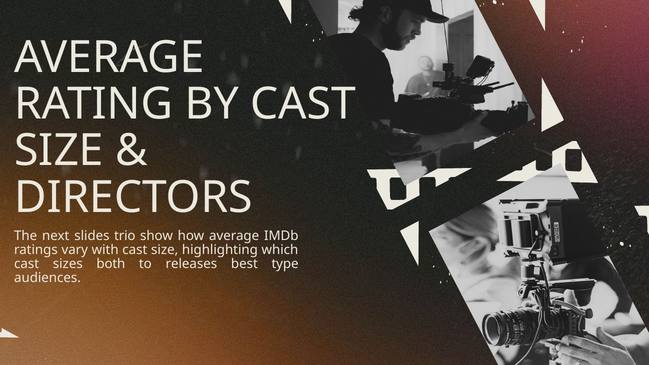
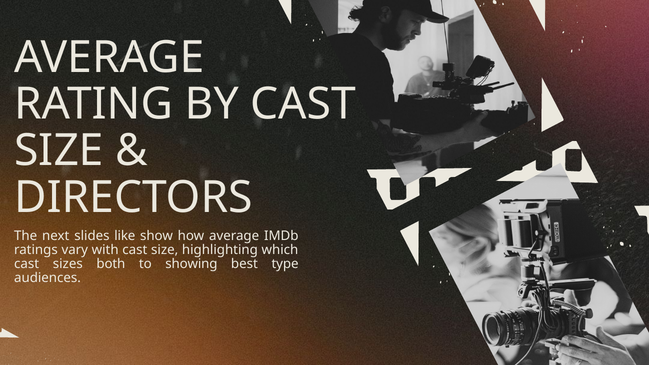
trio: trio -> like
releases: releases -> showing
